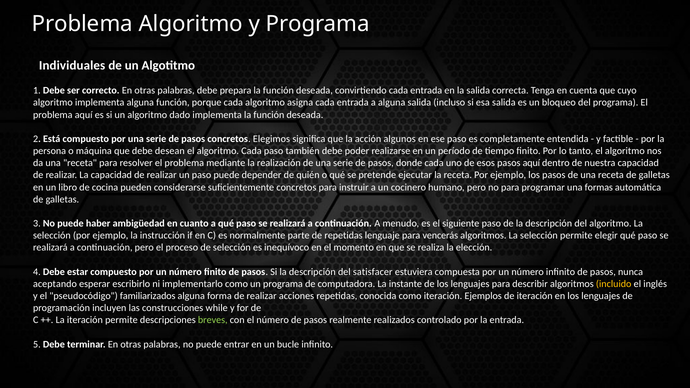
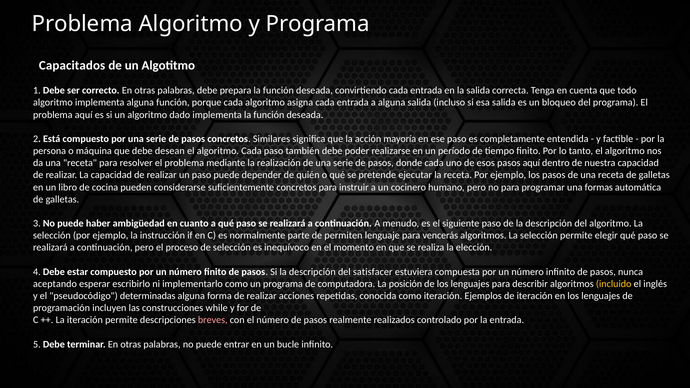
Individuales: Individuales -> Capacitados
cuyo: cuyo -> todo
Elegimos: Elegimos -> Similares
algunos: algunos -> mayoría
de repetidas: repetidas -> permiten
instante: instante -> posición
familiarizados: familiarizados -> determinadas
breves colour: light green -> pink
